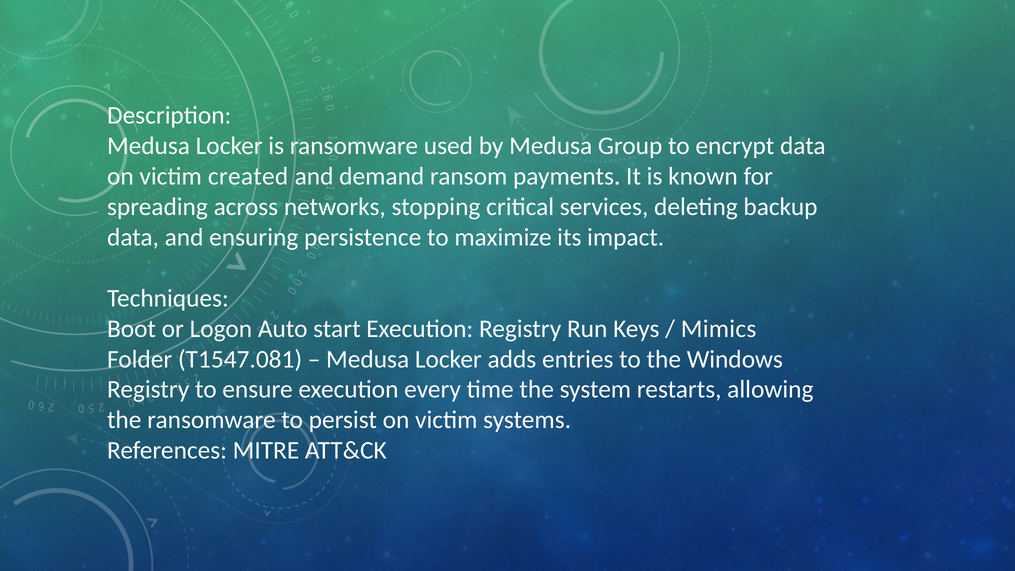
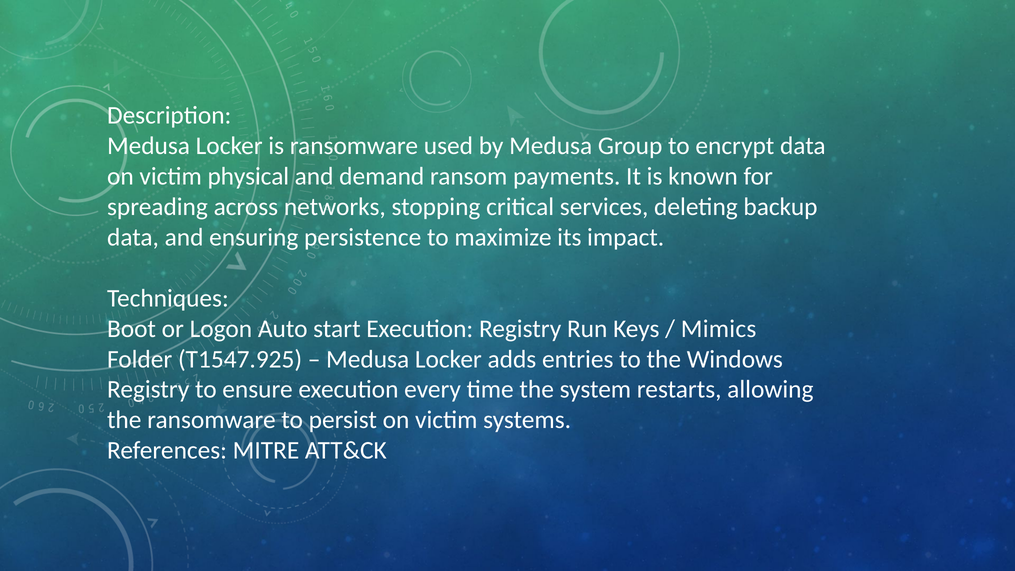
created: created -> physical
T1547.081: T1547.081 -> T1547.925
